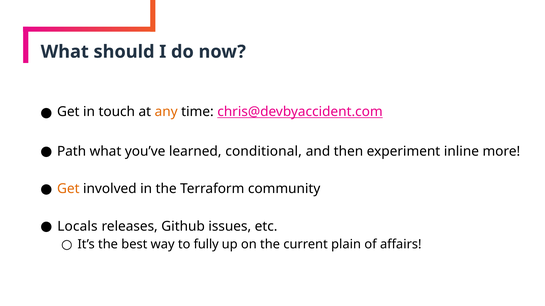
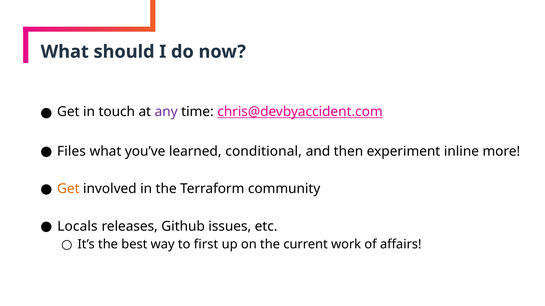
any colour: orange -> purple
Path: Path -> Files
fully: fully -> first
plain: plain -> work
